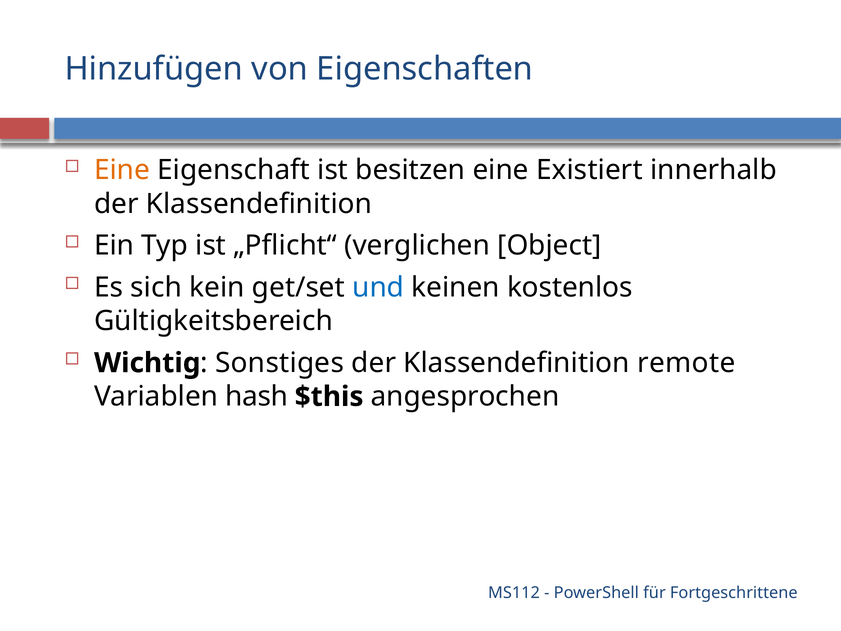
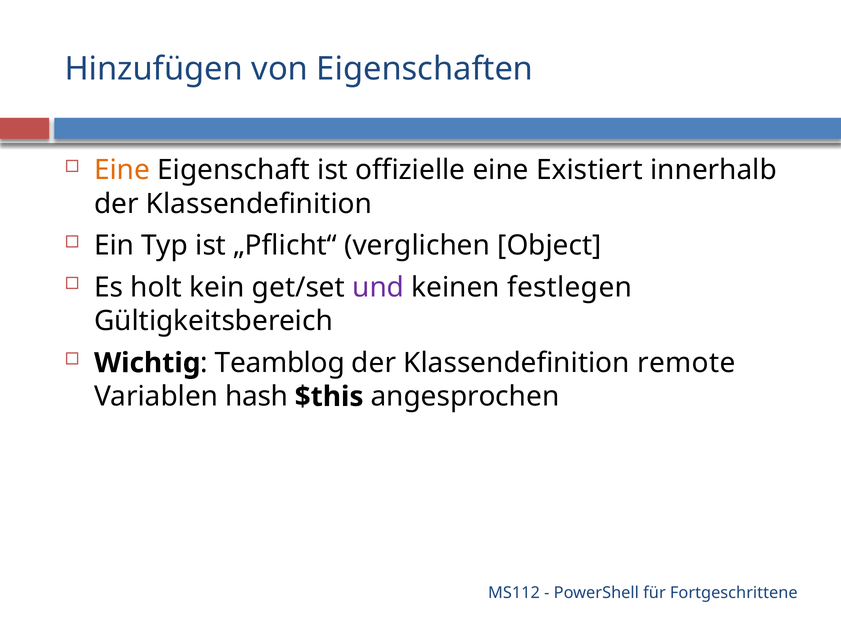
besitzen: besitzen -> offizielle
sich: sich -> holt
und colour: blue -> purple
kostenlos: kostenlos -> festlegen
Sonstiges: Sonstiges -> Teamblog
